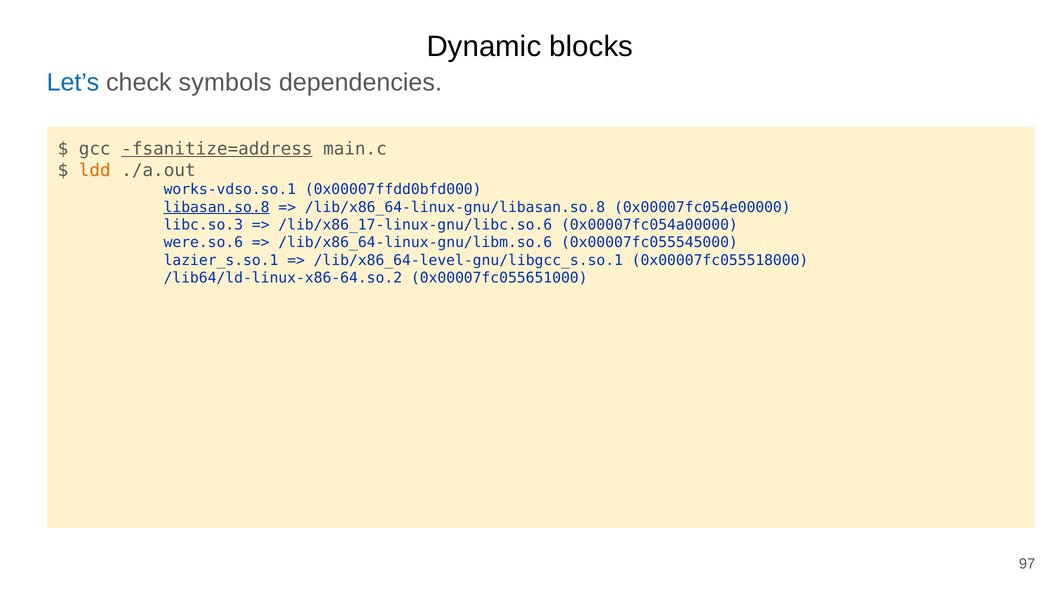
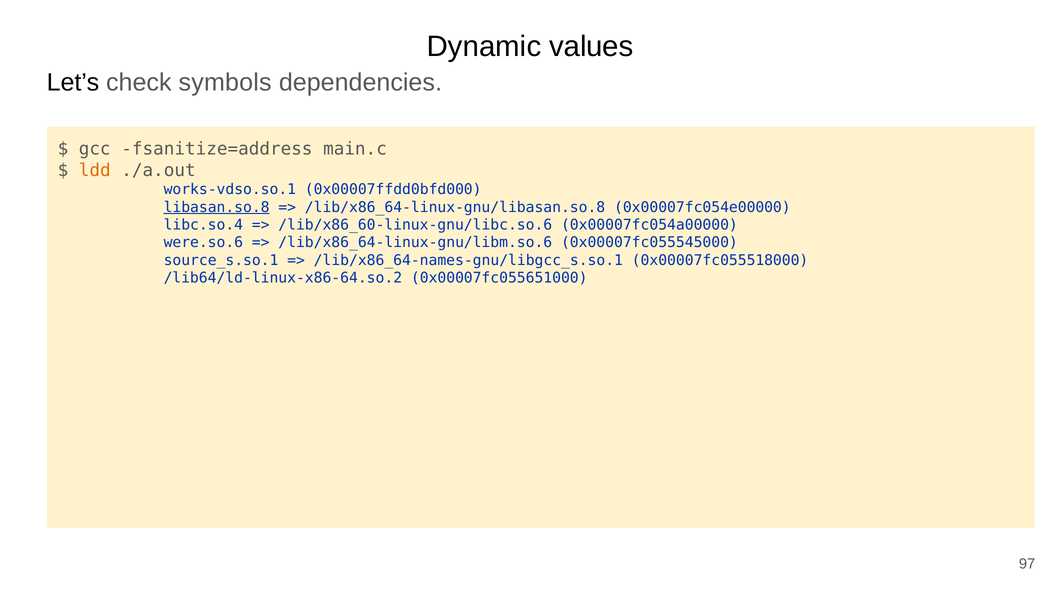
blocks: blocks -> values
Let’s colour: blue -> black
fsanitize=address underline: present -> none
libc.so.3: libc.so.3 -> libc.so.4
/lib/x86_17-linux-gnu/libc.so.6: /lib/x86_17-linux-gnu/libc.so.6 -> /lib/x86_60-linux-gnu/libc.so.6
lazier_s.so.1: lazier_s.so.1 -> source_s.so.1
/lib/x86_64-level-gnu/libgcc_s.so.1: /lib/x86_64-level-gnu/libgcc_s.so.1 -> /lib/x86_64-names-gnu/libgcc_s.so.1
